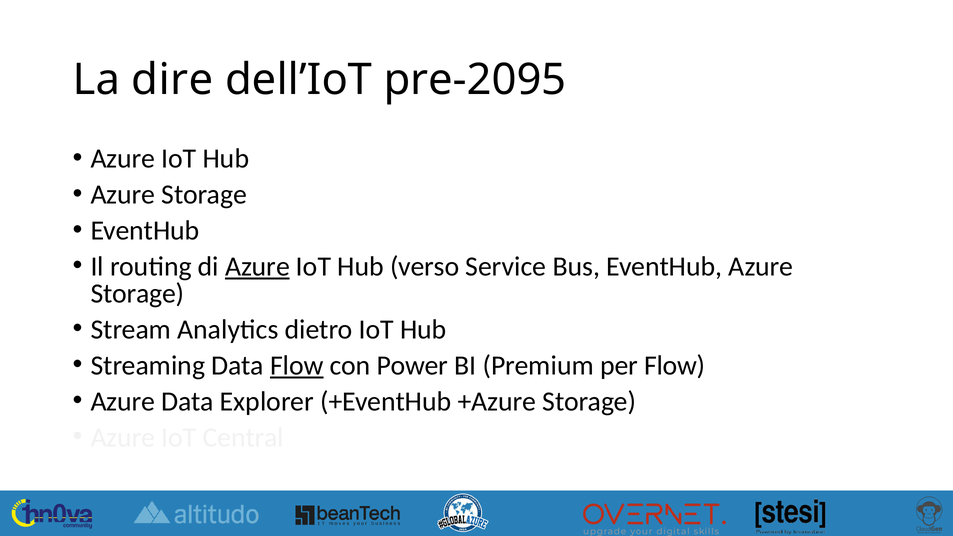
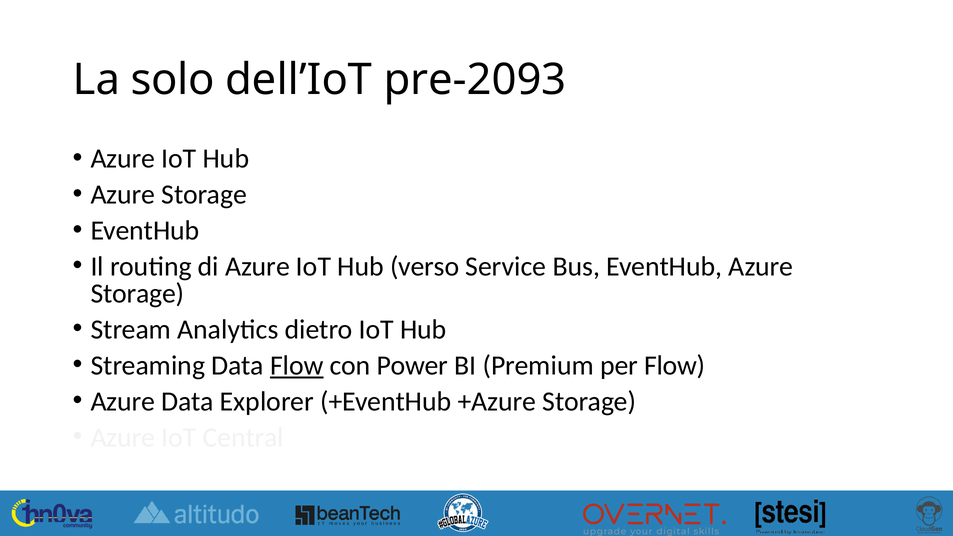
dire: dire -> solo
pre-2095: pre-2095 -> pre-2093
Azure at (257, 267) underline: present -> none
